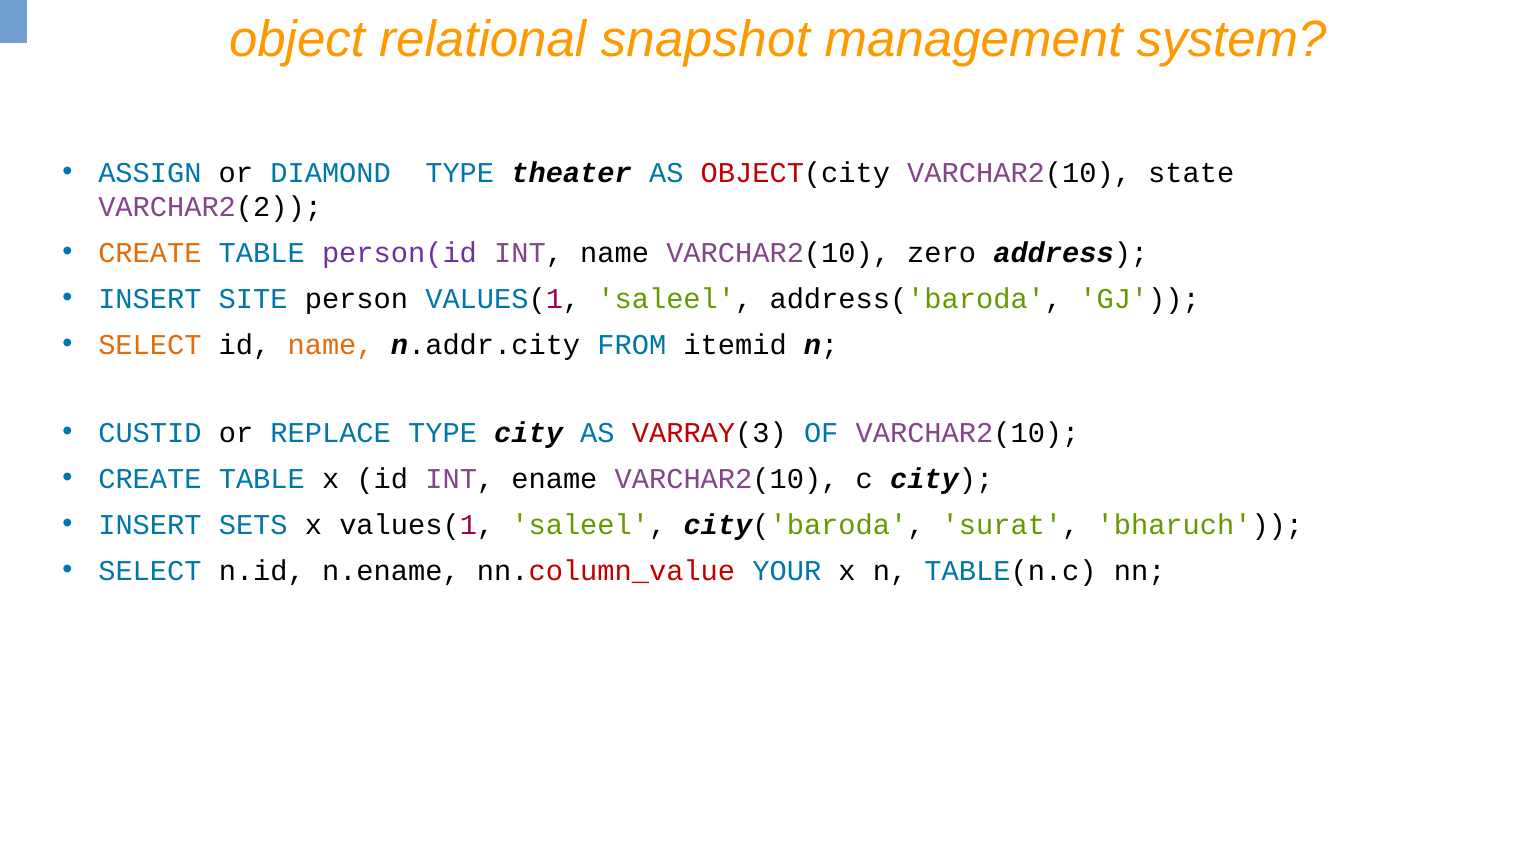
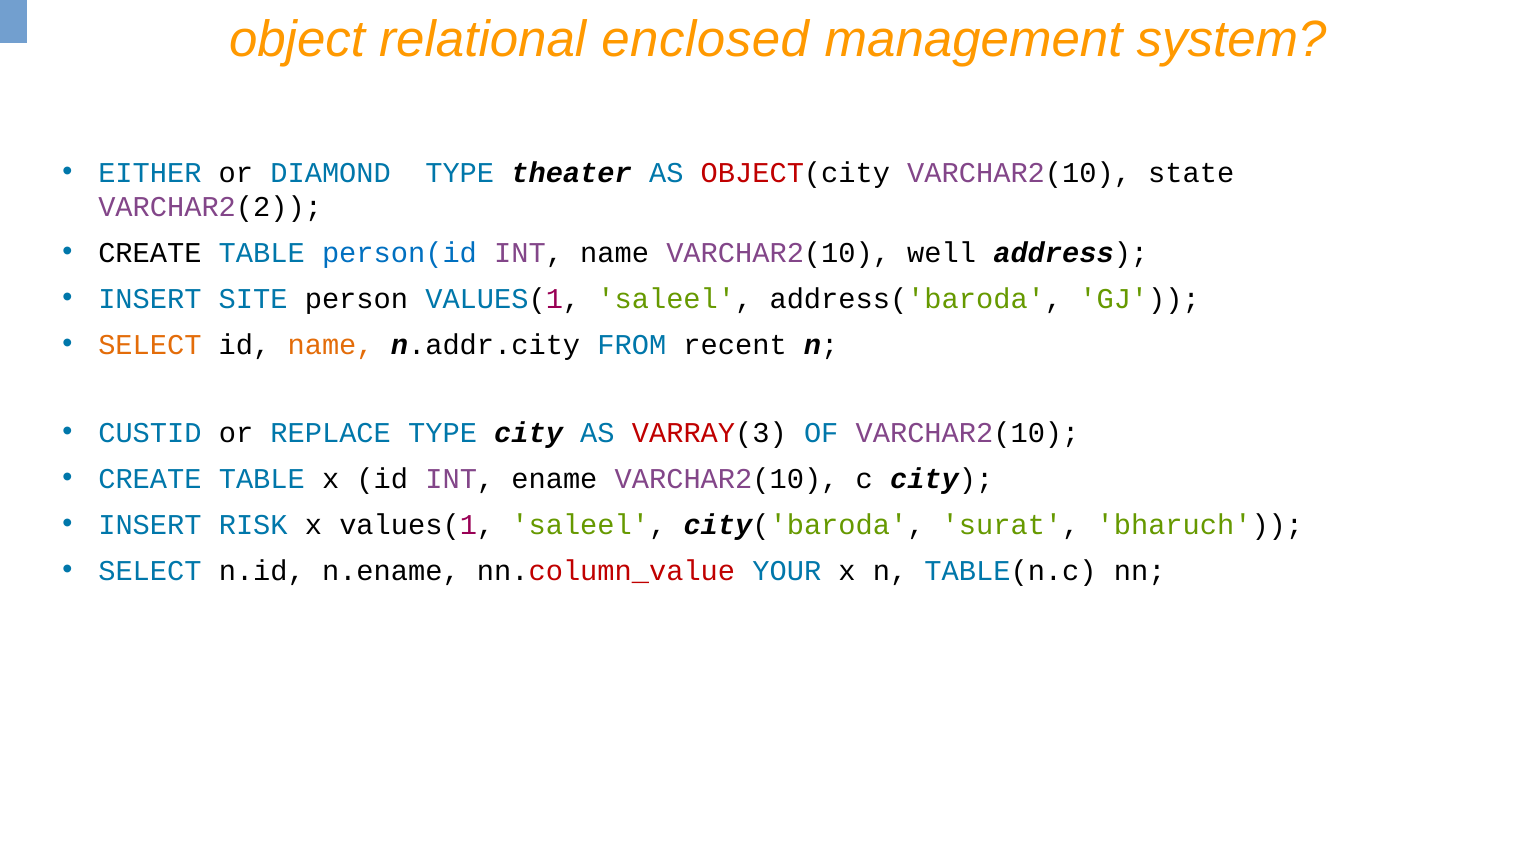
snapshot: snapshot -> enclosed
ASSIGN: ASSIGN -> EITHER
CREATE at (150, 253) colour: orange -> black
person(id colour: purple -> blue
zero: zero -> well
itemid: itemid -> recent
SETS: SETS -> RISK
